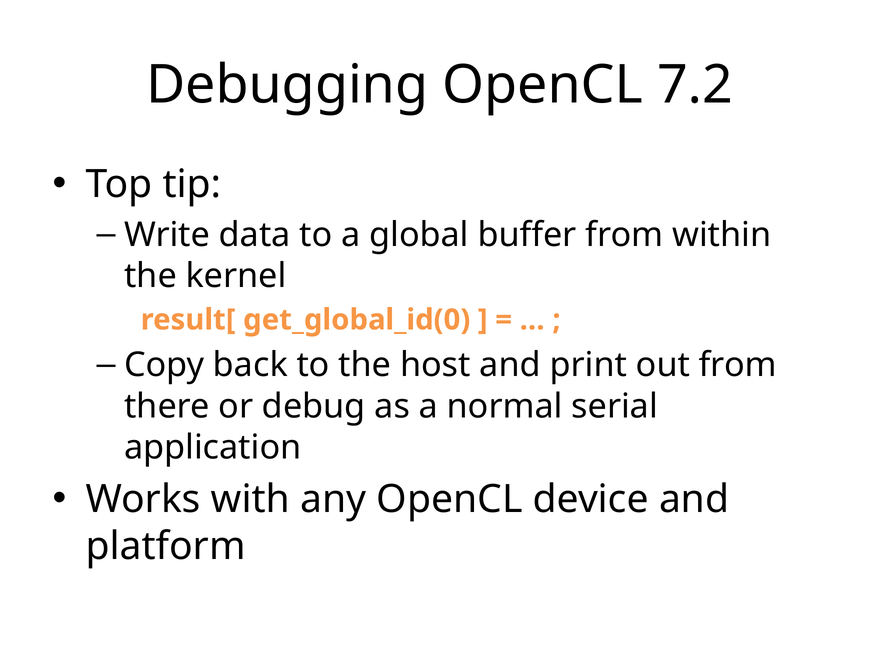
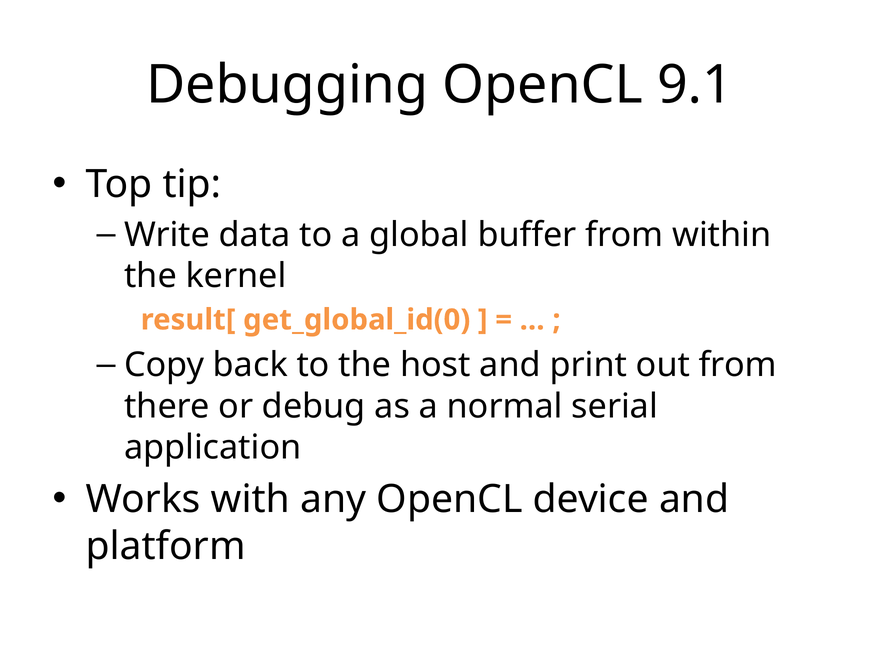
7.2: 7.2 -> 9.1
